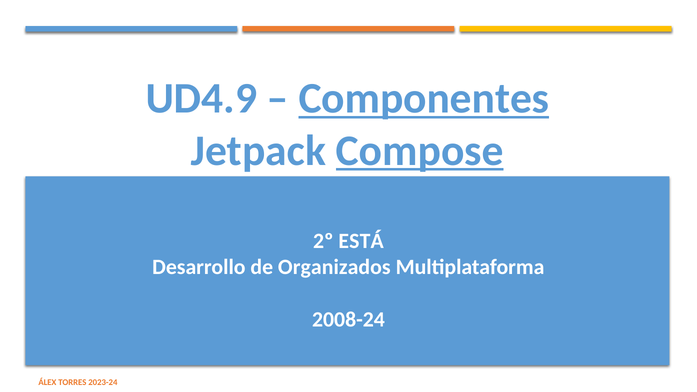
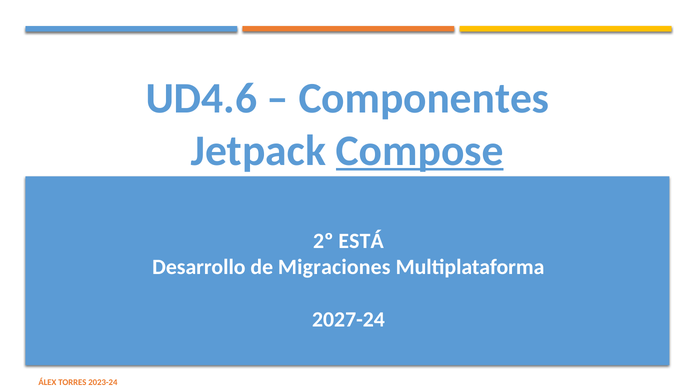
UD4.9: UD4.9 -> UD4.6
Componentes underline: present -> none
Organizados: Organizados -> Migraciones
2008-24: 2008-24 -> 2027-24
